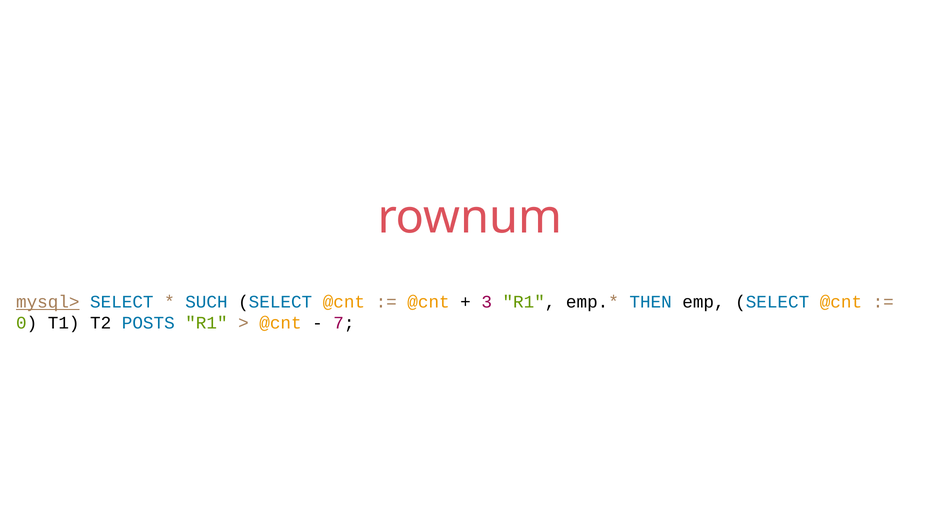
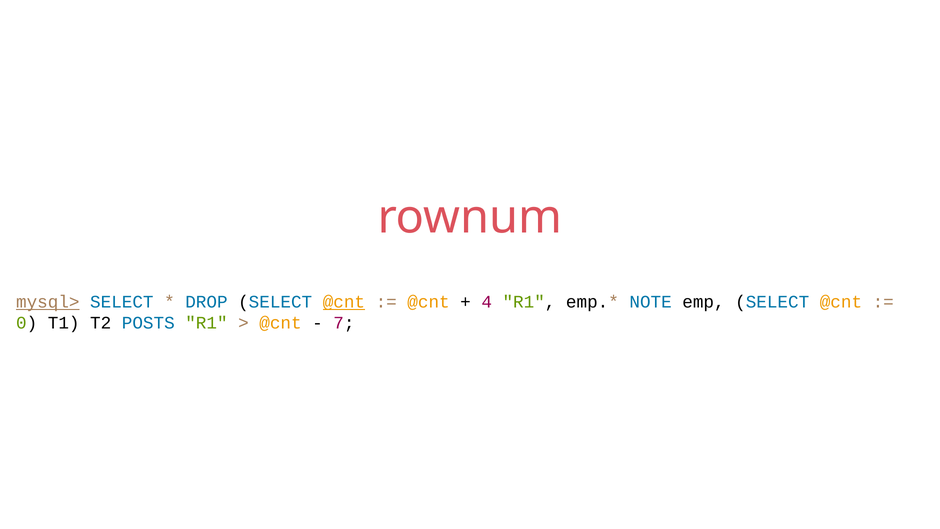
SUCH: SUCH -> DROP
@cnt at (344, 302) underline: none -> present
3: 3 -> 4
THEN: THEN -> NOTE
